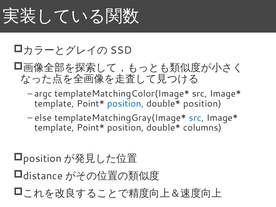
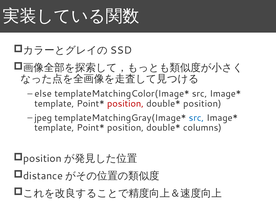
argc: argc -> else
position at (125, 104) colour: blue -> red
else: else -> jpeg
